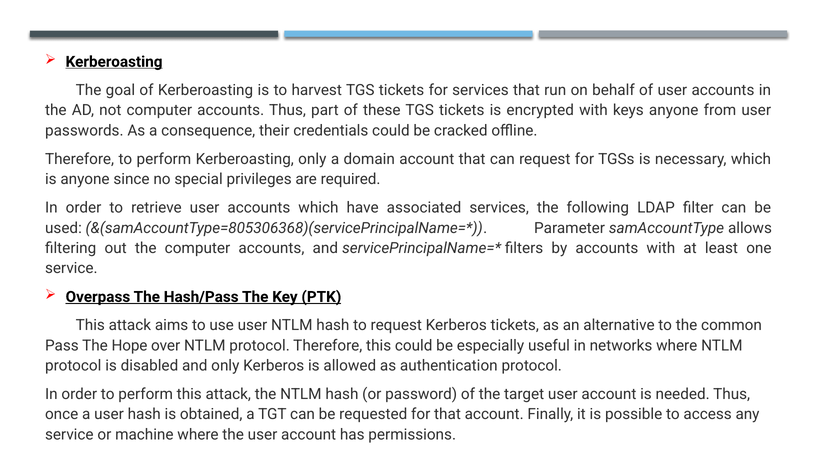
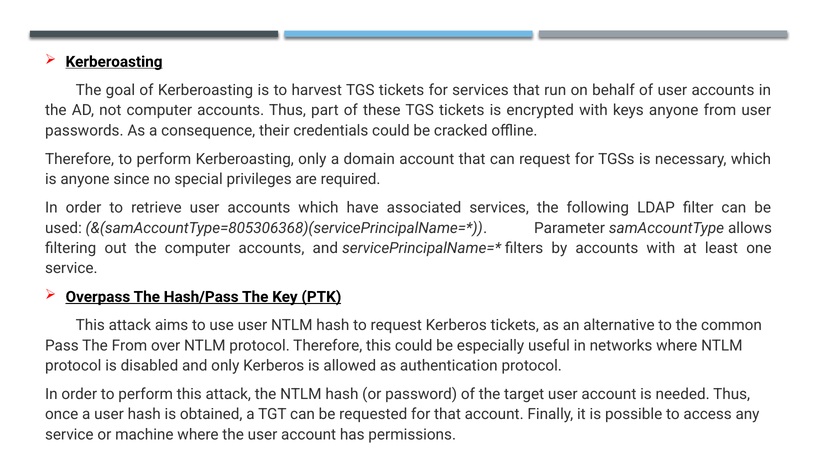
The Hope: Hope -> From
